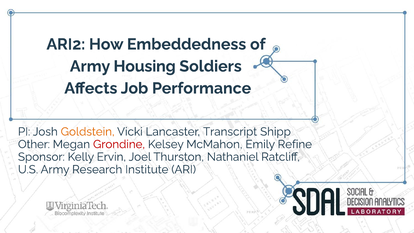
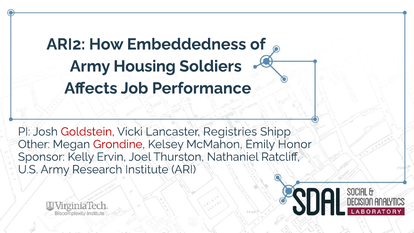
Goldstein colour: orange -> red
Transcript: Transcript -> Registries
Refine: Refine -> Honor
